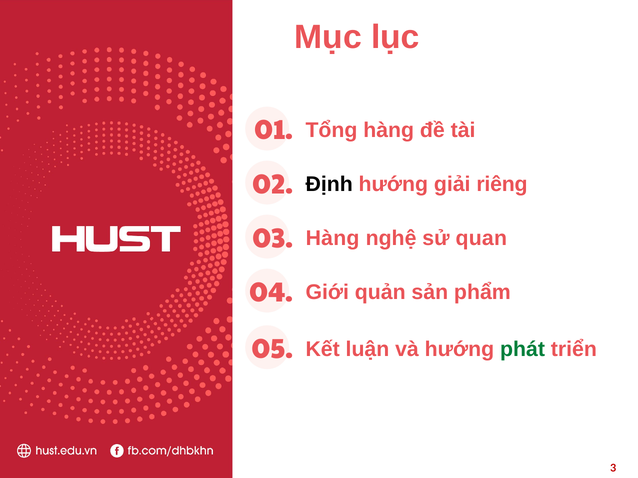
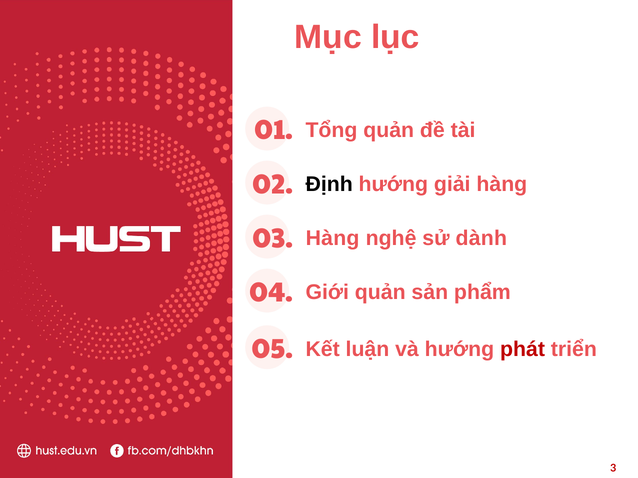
Tổng hàng: hàng -> quản
giải riêng: riêng -> hàng
quan: quan -> dành
phát colour: green -> red
